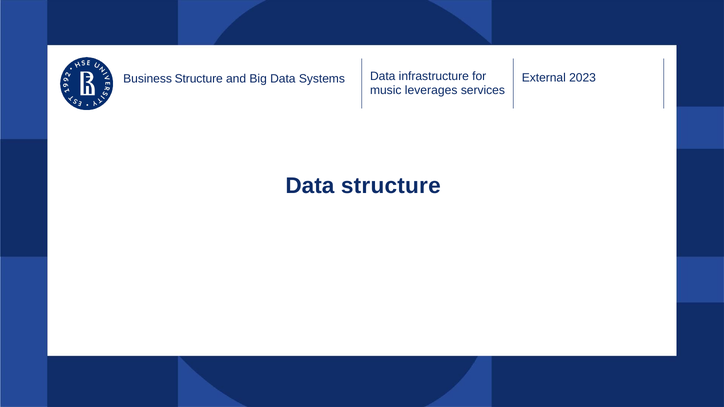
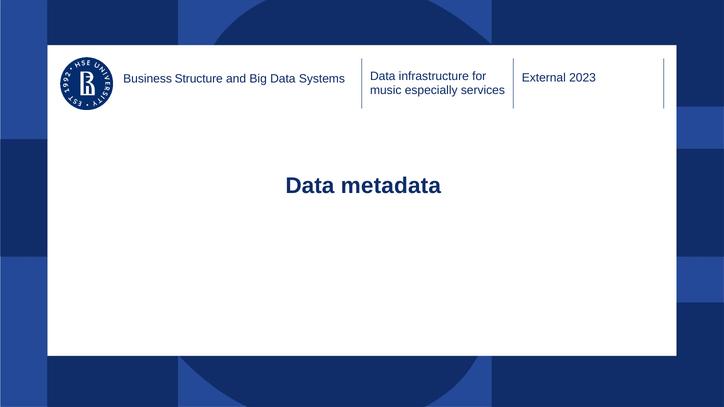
leverages: leverages -> especially
Data structure: structure -> metadata
